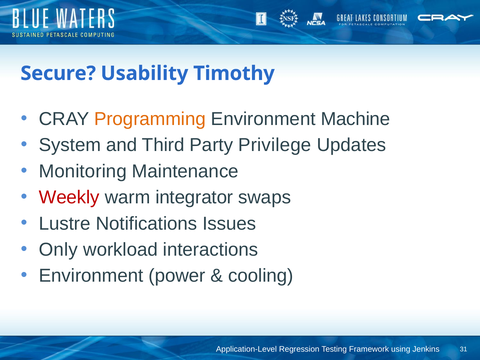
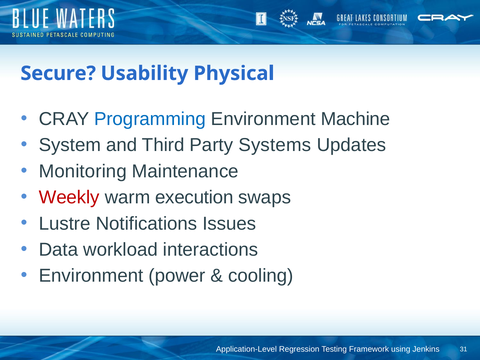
Timothy: Timothy -> Physical
Programming colour: orange -> blue
Privilege: Privilege -> Systems
integrator: integrator -> execution
Only: Only -> Data
